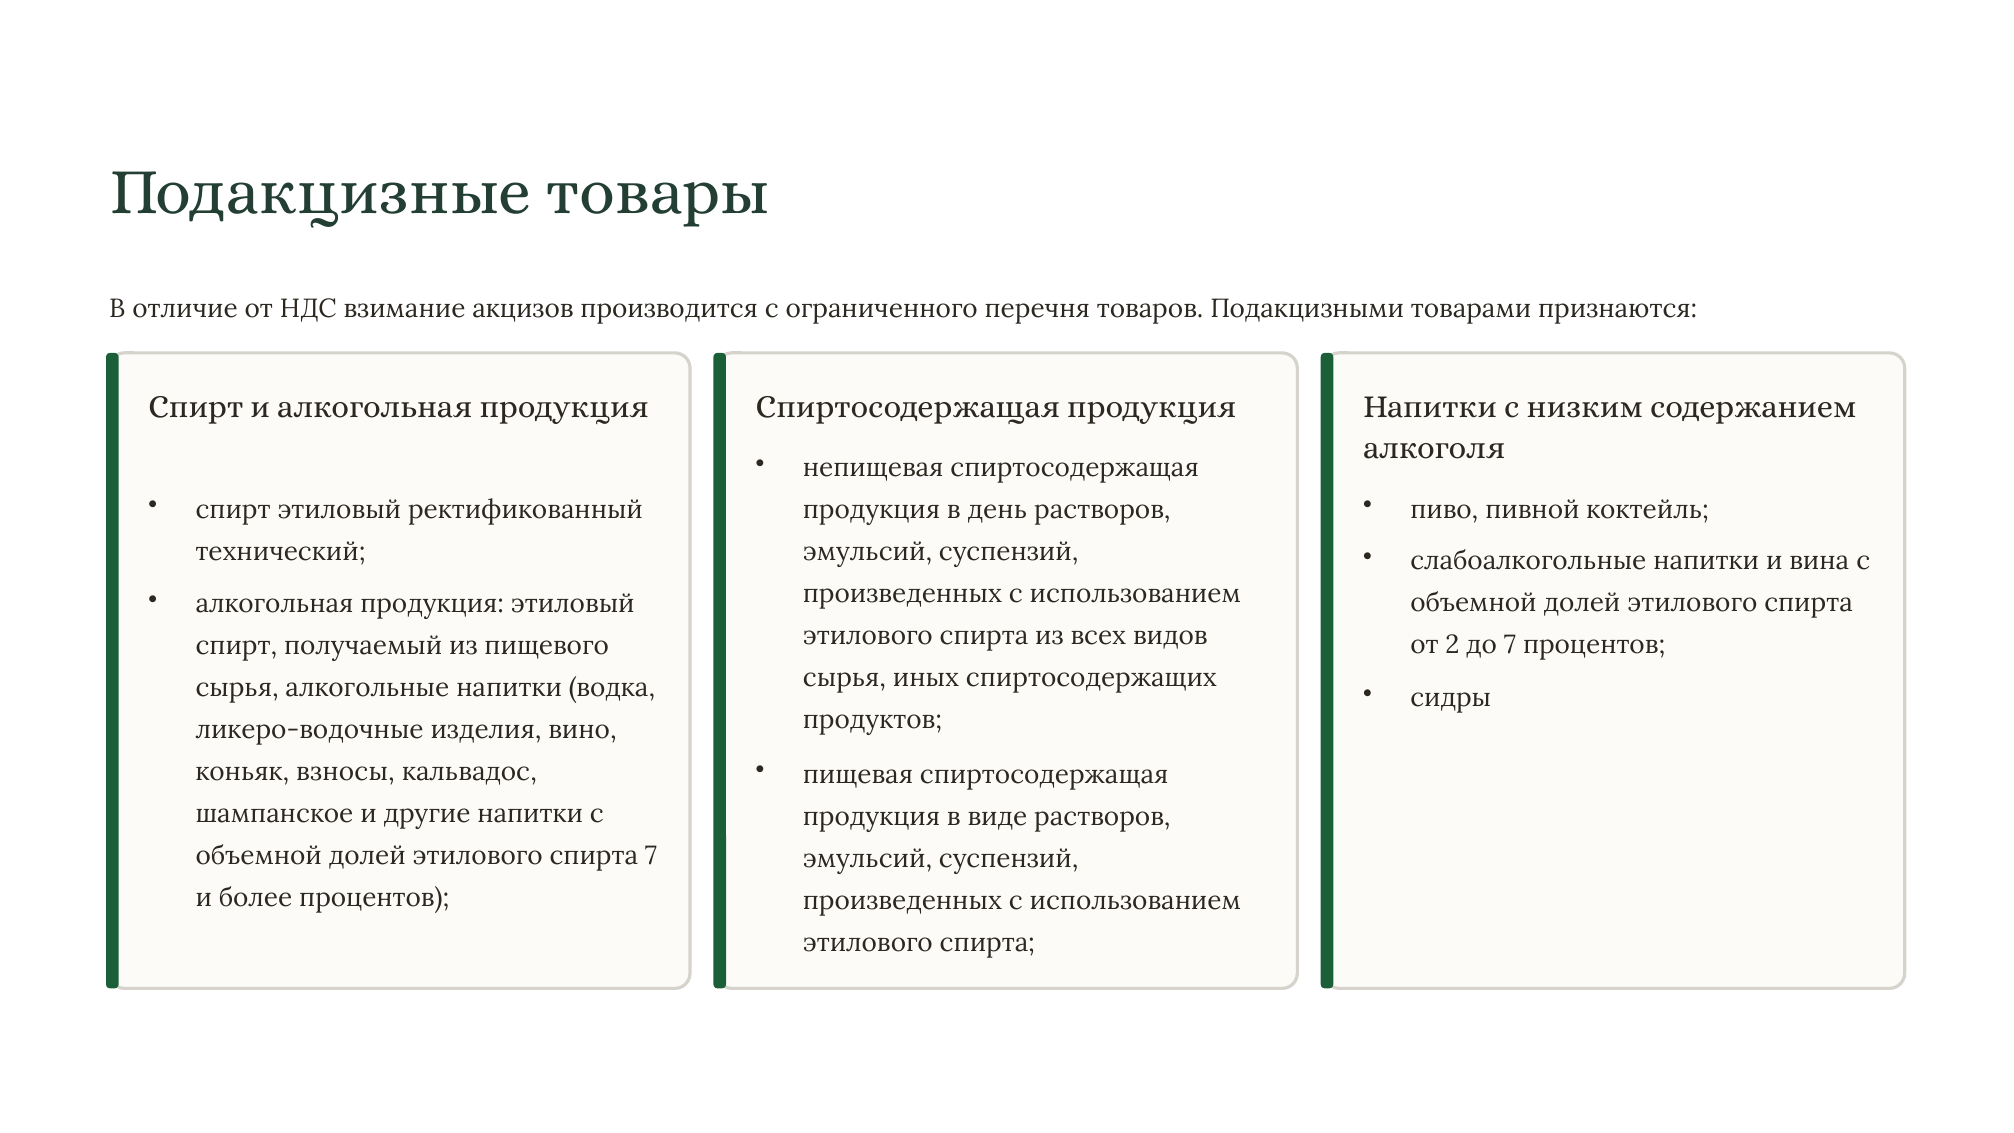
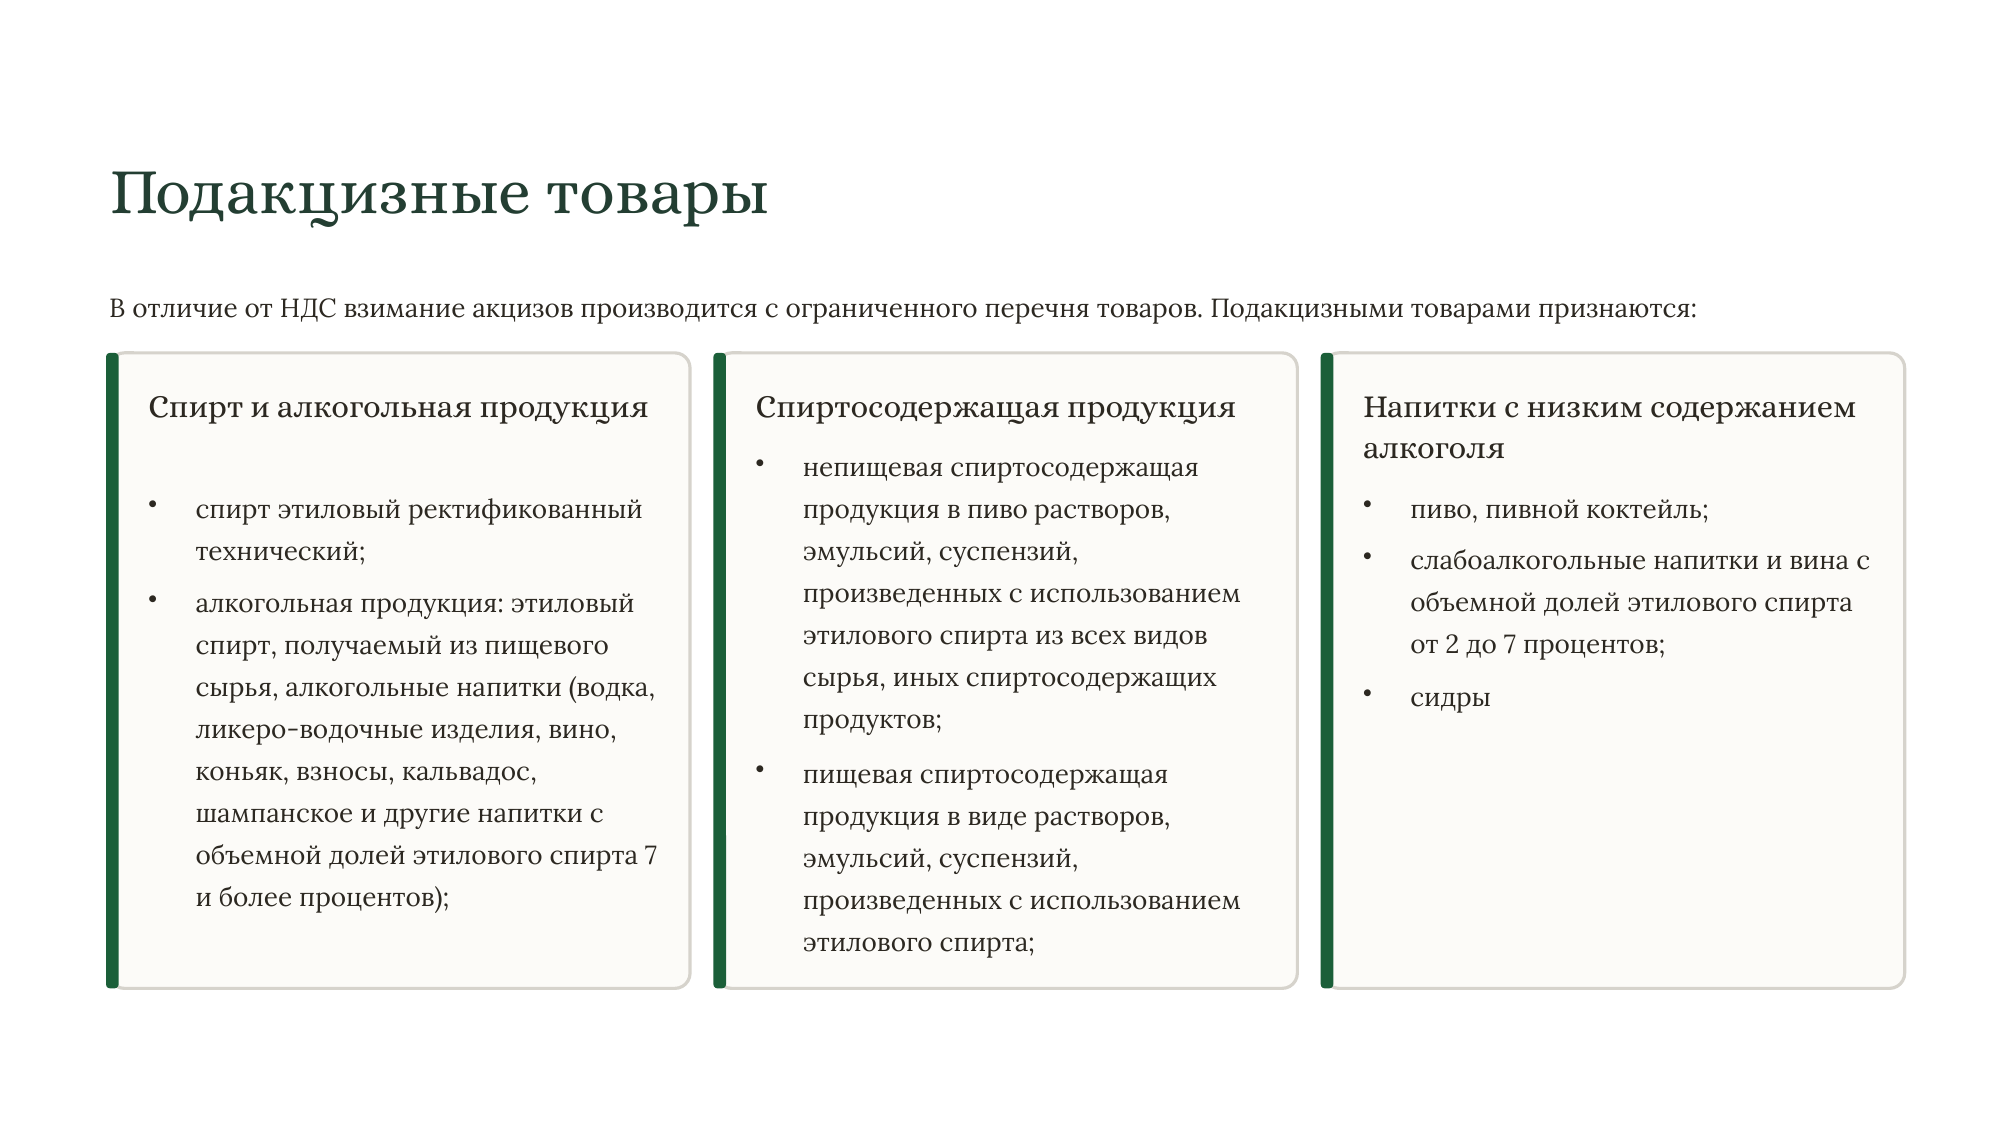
в день: день -> пиво
